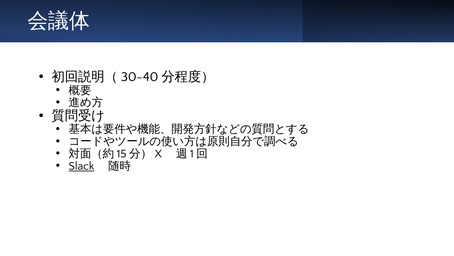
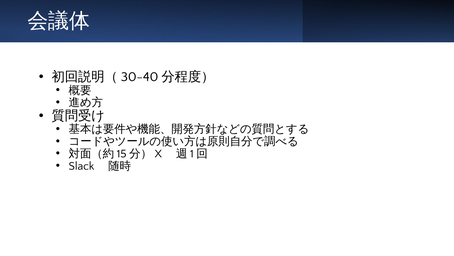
Slack underline: present -> none
